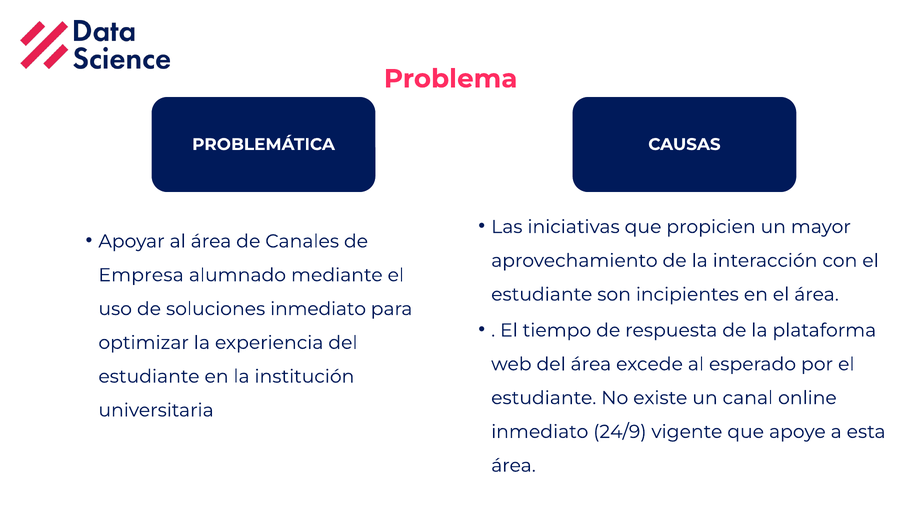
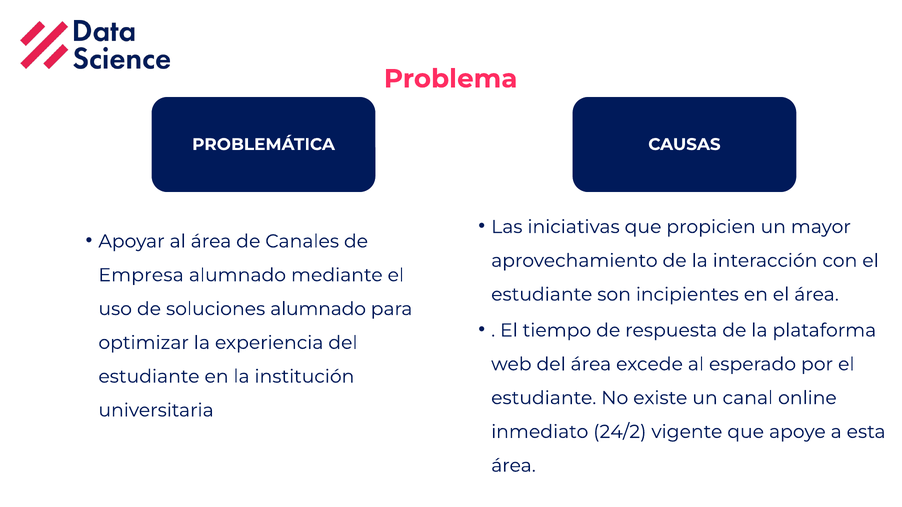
soluciones inmediato: inmediato -> alumnado
24/9: 24/9 -> 24/2
